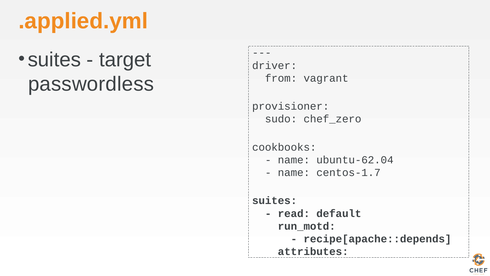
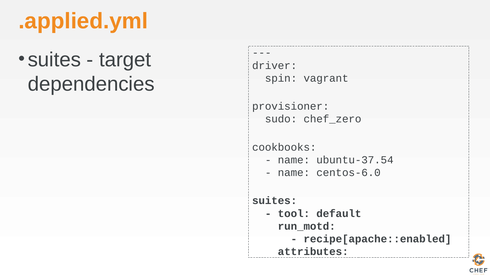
from: from -> spin
passwordless: passwordless -> dependencies
ubuntu-62.04: ubuntu-62.04 -> ubuntu-37.54
centos-1.7: centos-1.7 -> centos-6.0
read: read -> tool
recipe[apache::depends: recipe[apache::depends -> recipe[apache::enabled
